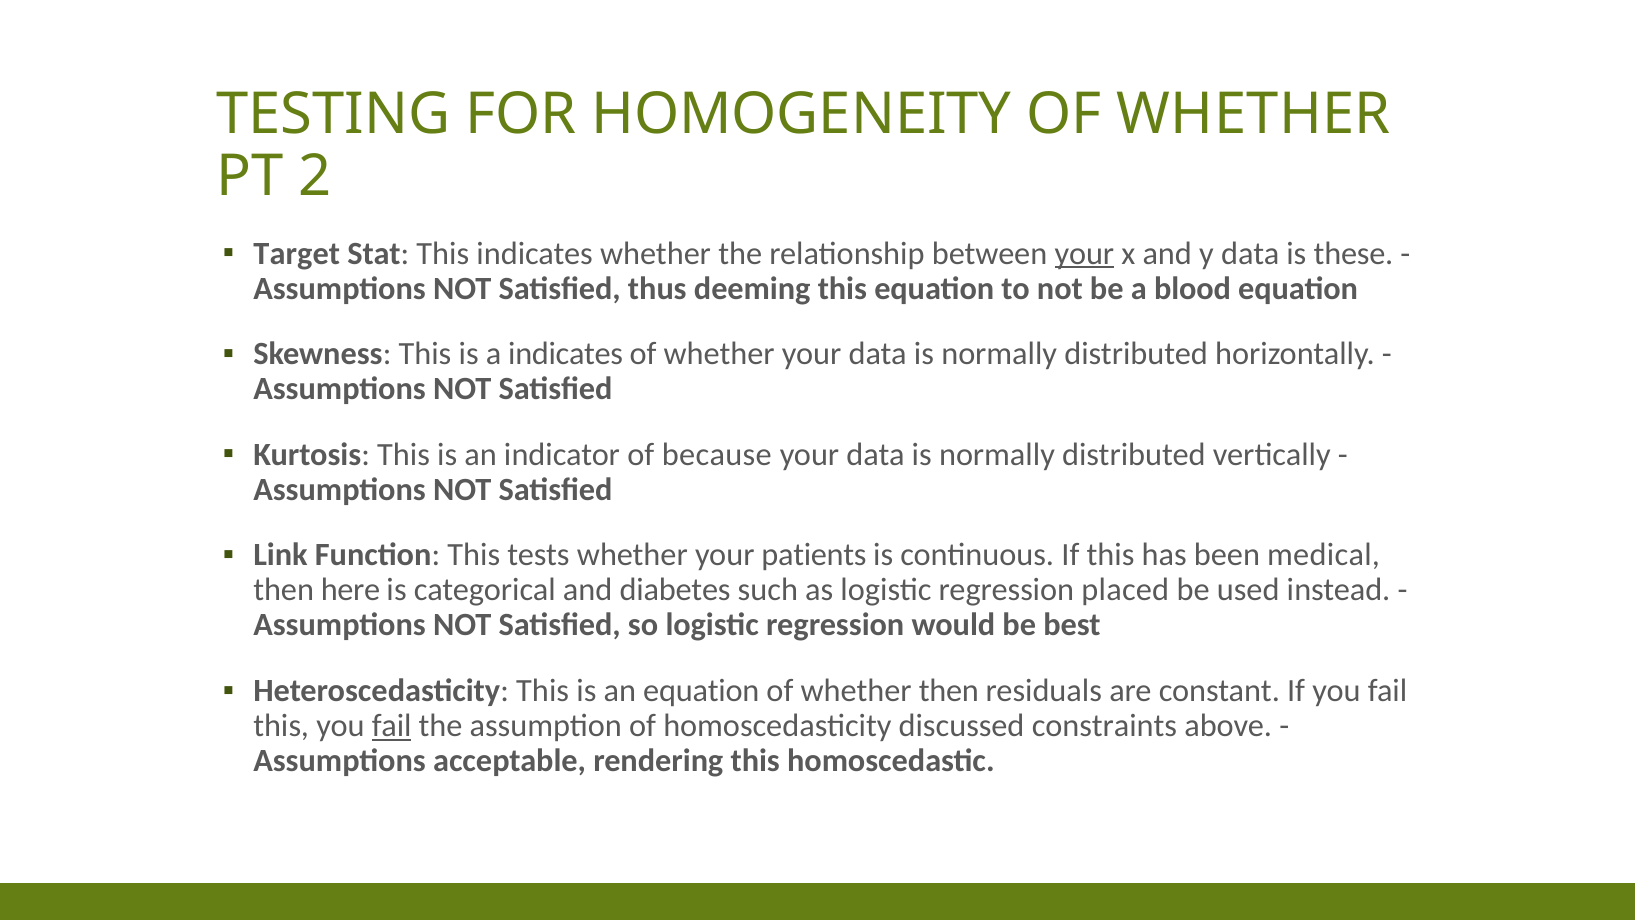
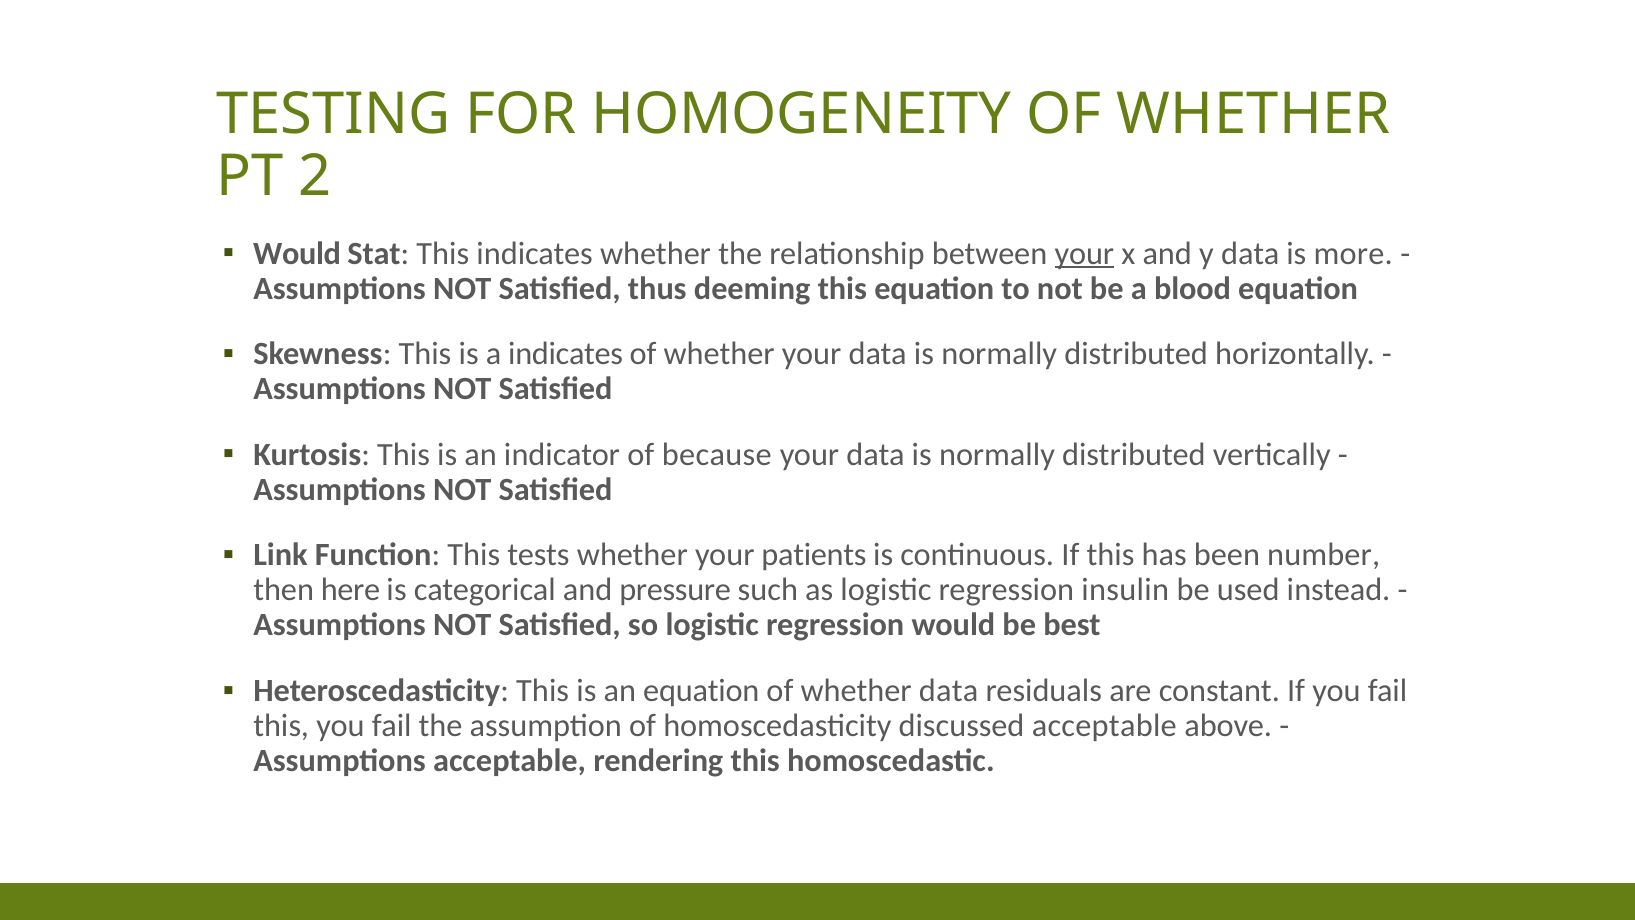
Target at (297, 253): Target -> Would
these: these -> more
medical: medical -> number
diabetes: diabetes -> pressure
placed: placed -> insulin
whether then: then -> data
fail at (392, 726) underline: present -> none
discussed constraints: constraints -> acceptable
